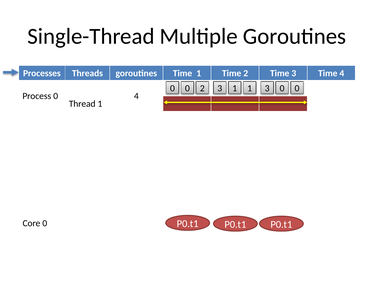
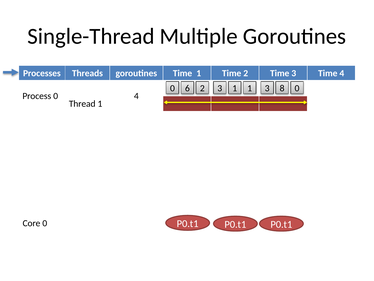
0 at (187, 88): 0 -> 6
3 0: 0 -> 8
